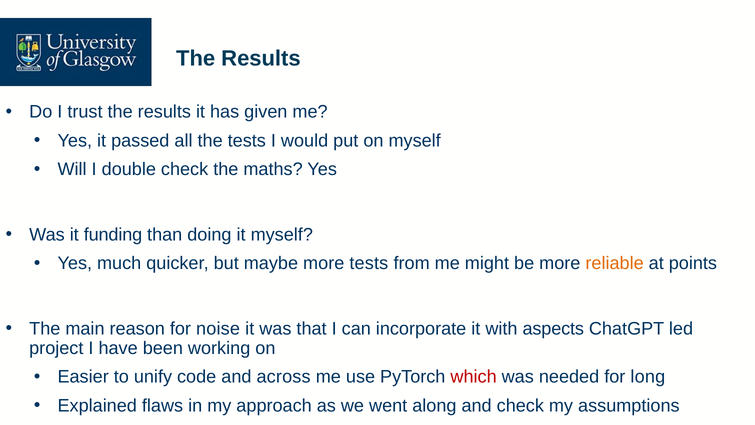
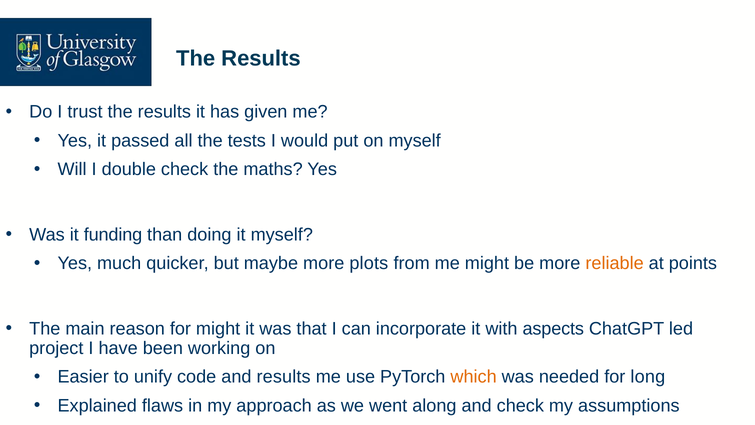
more tests: tests -> plots
for noise: noise -> might
and across: across -> results
which colour: red -> orange
